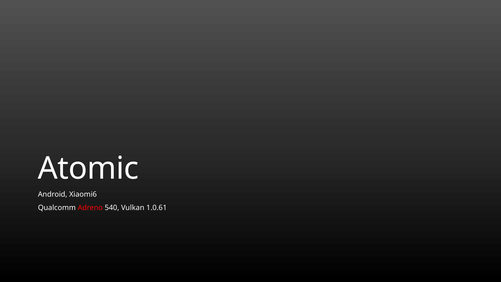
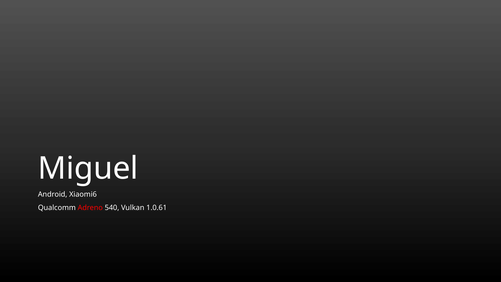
Atomic: Atomic -> Miguel
